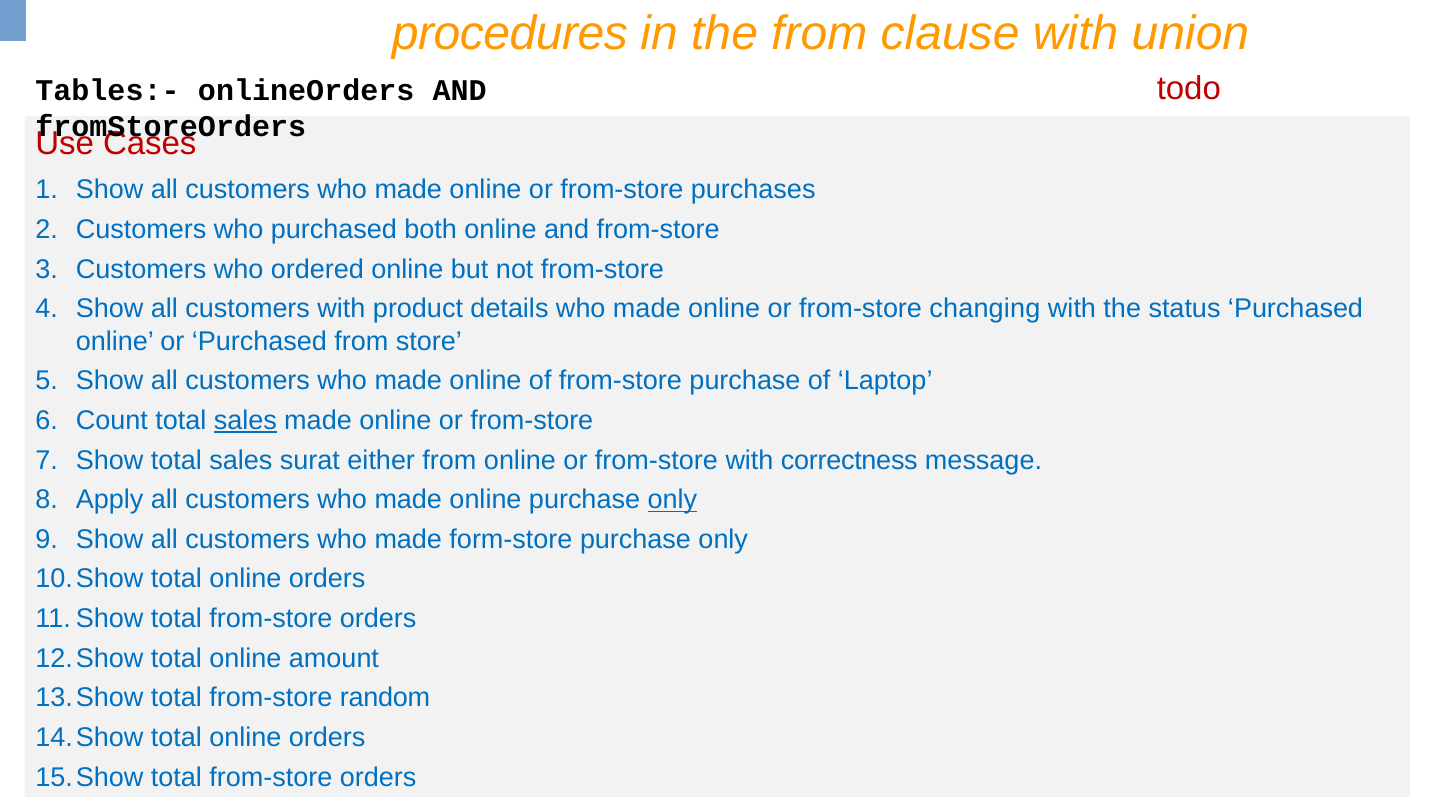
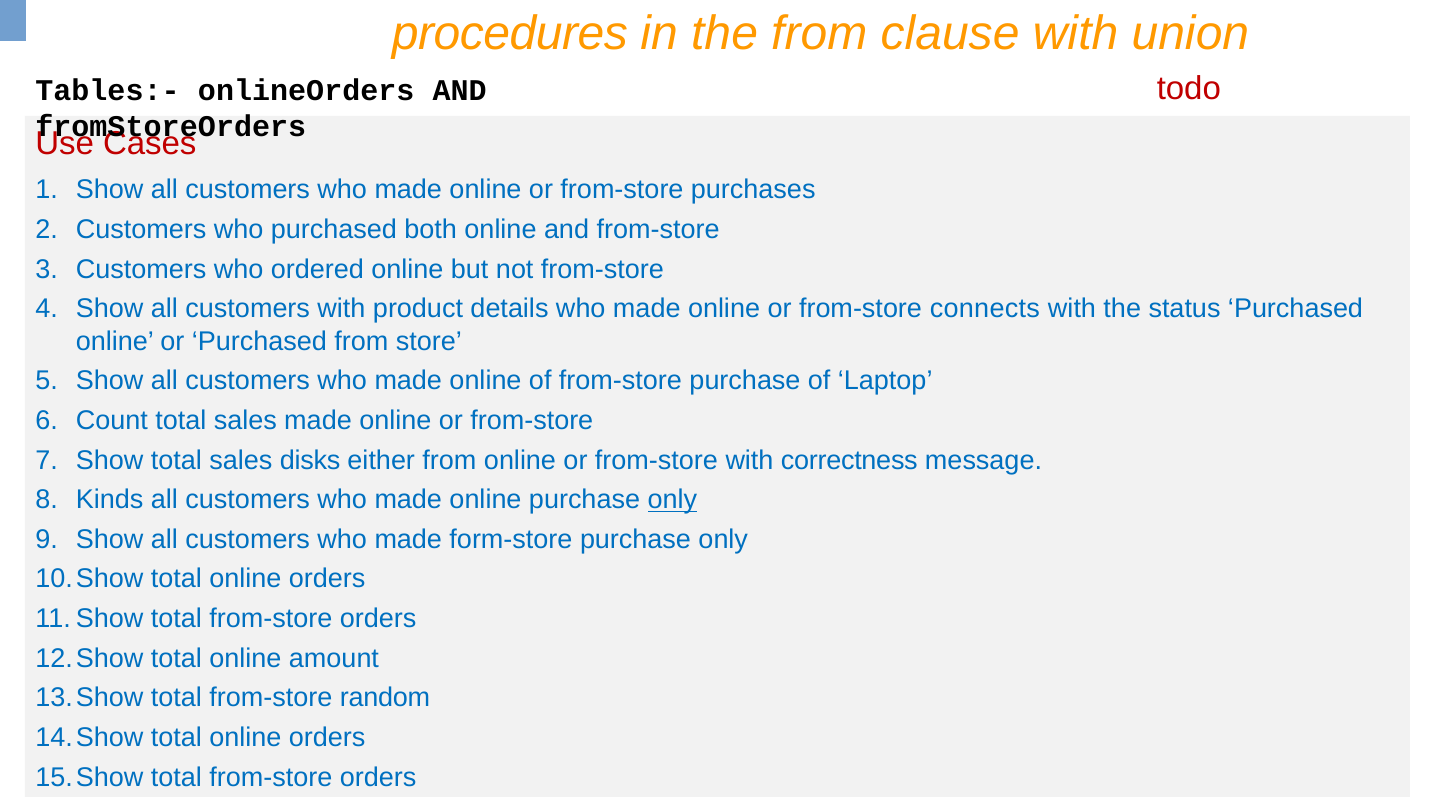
changing: changing -> connects
sales at (245, 420) underline: present -> none
surat: surat -> disks
Apply: Apply -> Kinds
